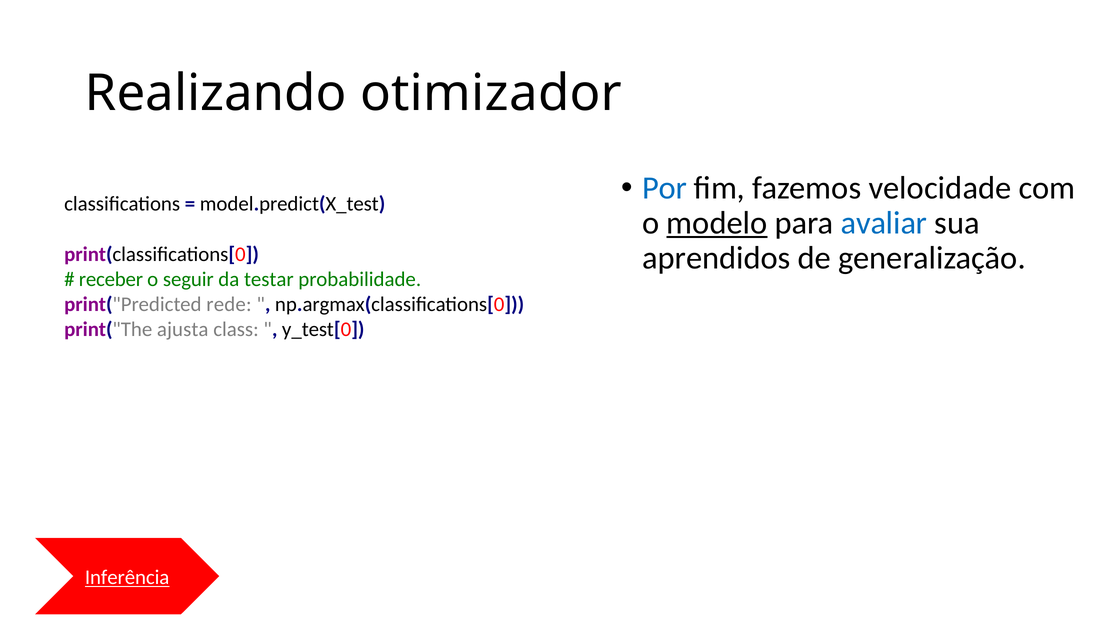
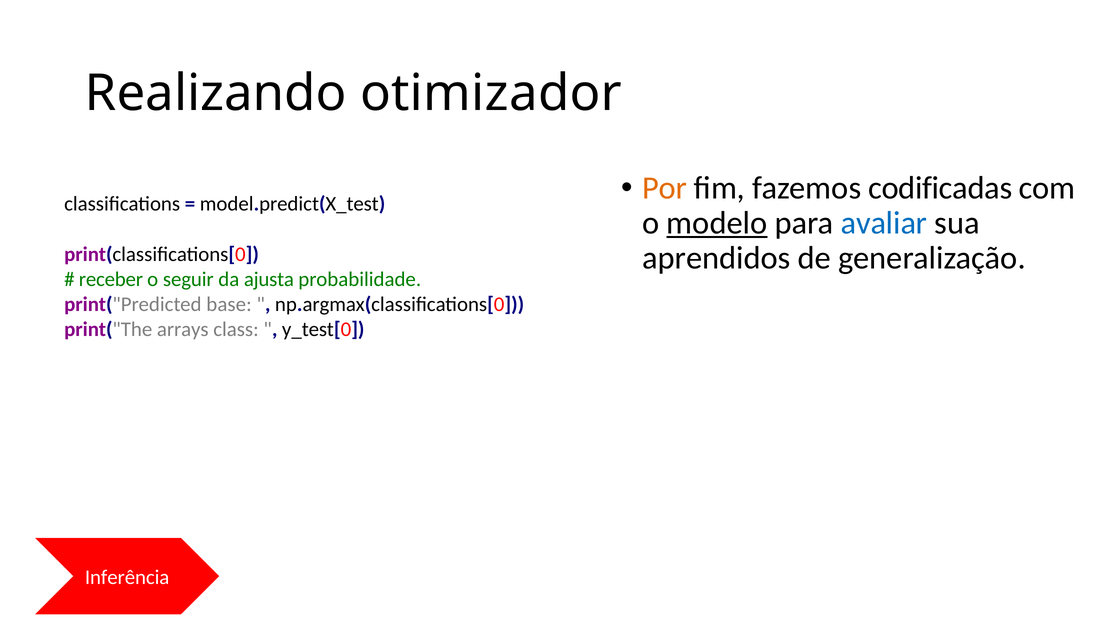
Por colour: blue -> orange
velocidade: velocidade -> codificadas
testar: testar -> ajusta
rede: rede -> base
ajusta: ajusta -> arrays
Inferência underline: present -> none
